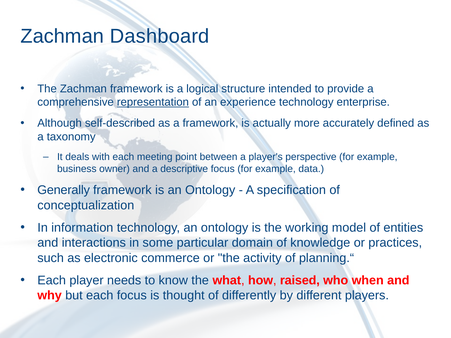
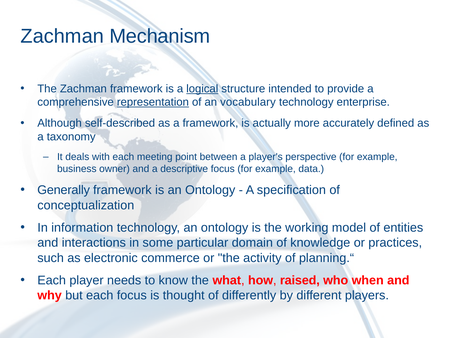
Dashboard: Dashboard -> Mechanism
logical underline: none -> present
experience: experience -> vocabulary
